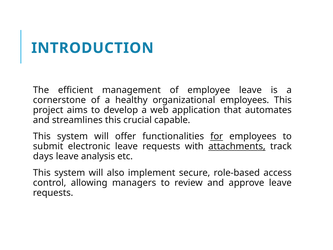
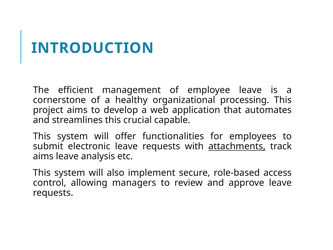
organizational employees: employees -> processing
for underline: present -> none
days at (43, 156): days -> aims
